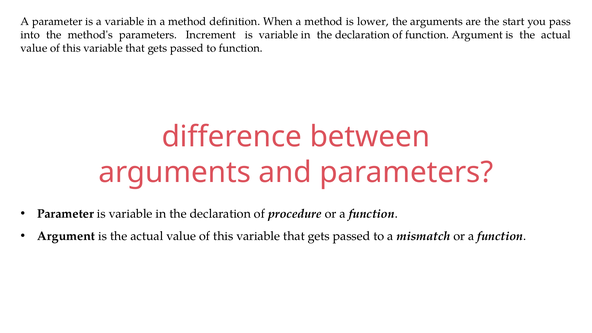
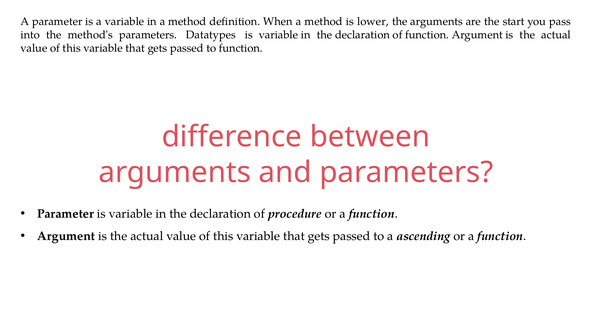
Increment: Increment -> Datatypes
mismatch: mismatch -> ascending
